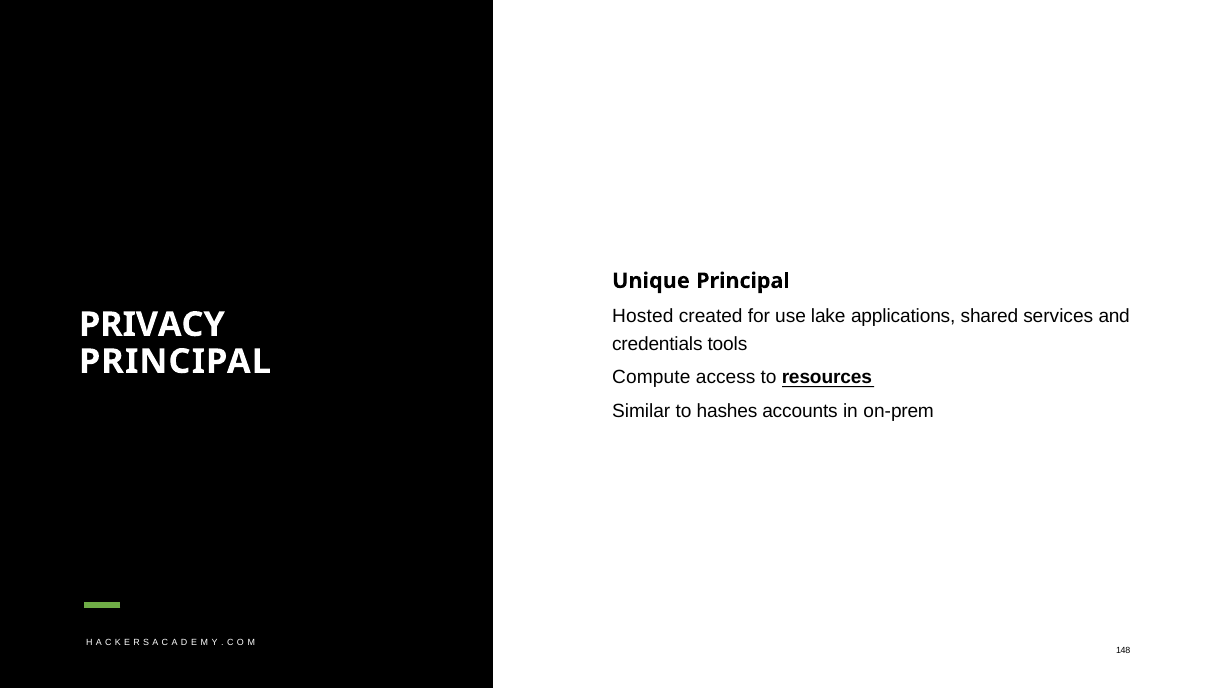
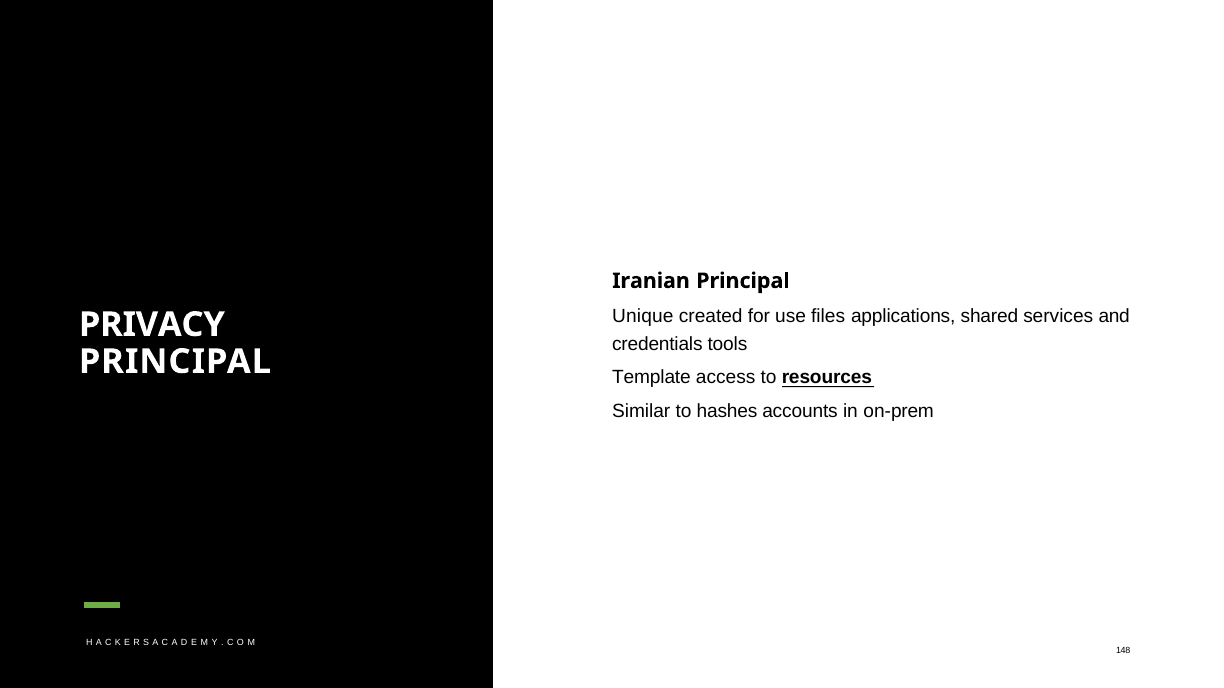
Unique: Unique -> Iranian
Hosted: Hosted -> Unique
lake: lake -> files
Compute: Compute -> Template
